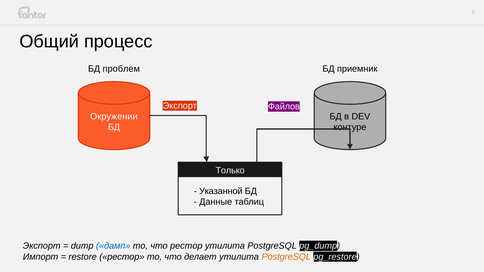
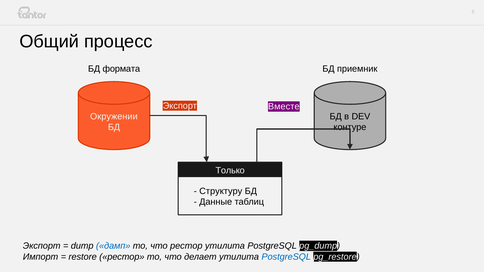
проблем: проблем -> формата
Файлов: Файлов -> Вместе
Указанной: Указанной -> Структуру
PostgreSQL at (286, 257) colour: orange -> blue
